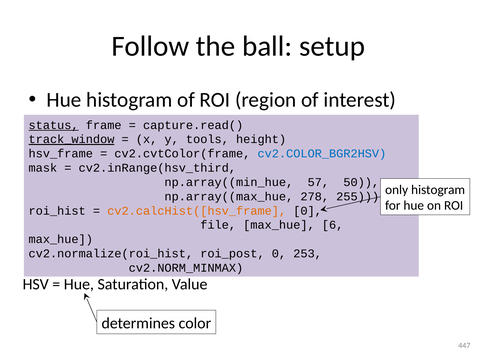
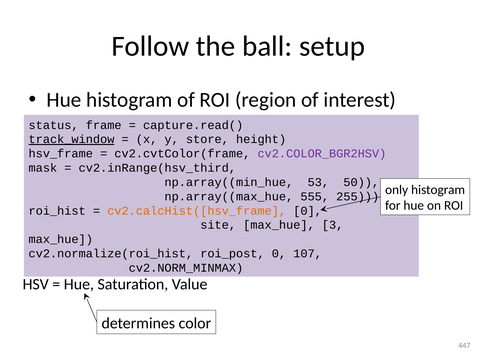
status underline: present -> none
tools: tools -> store
cv2.COLOR_BGR2HSV colour: blue -> purple
57: 57 -> 53
278: 278 -> 555
file: file -> site
6: 6 -> 3
253: 253 -> 107
